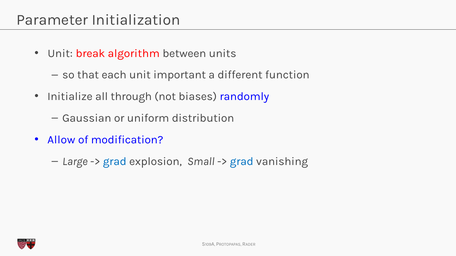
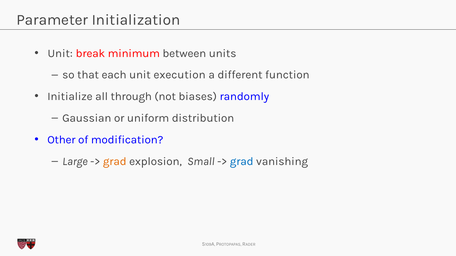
algorithm: algorithm -> minimum
important: important -> execution
Allow: Allow -> Other
grad at (115, 162) colour: blue -> orange
